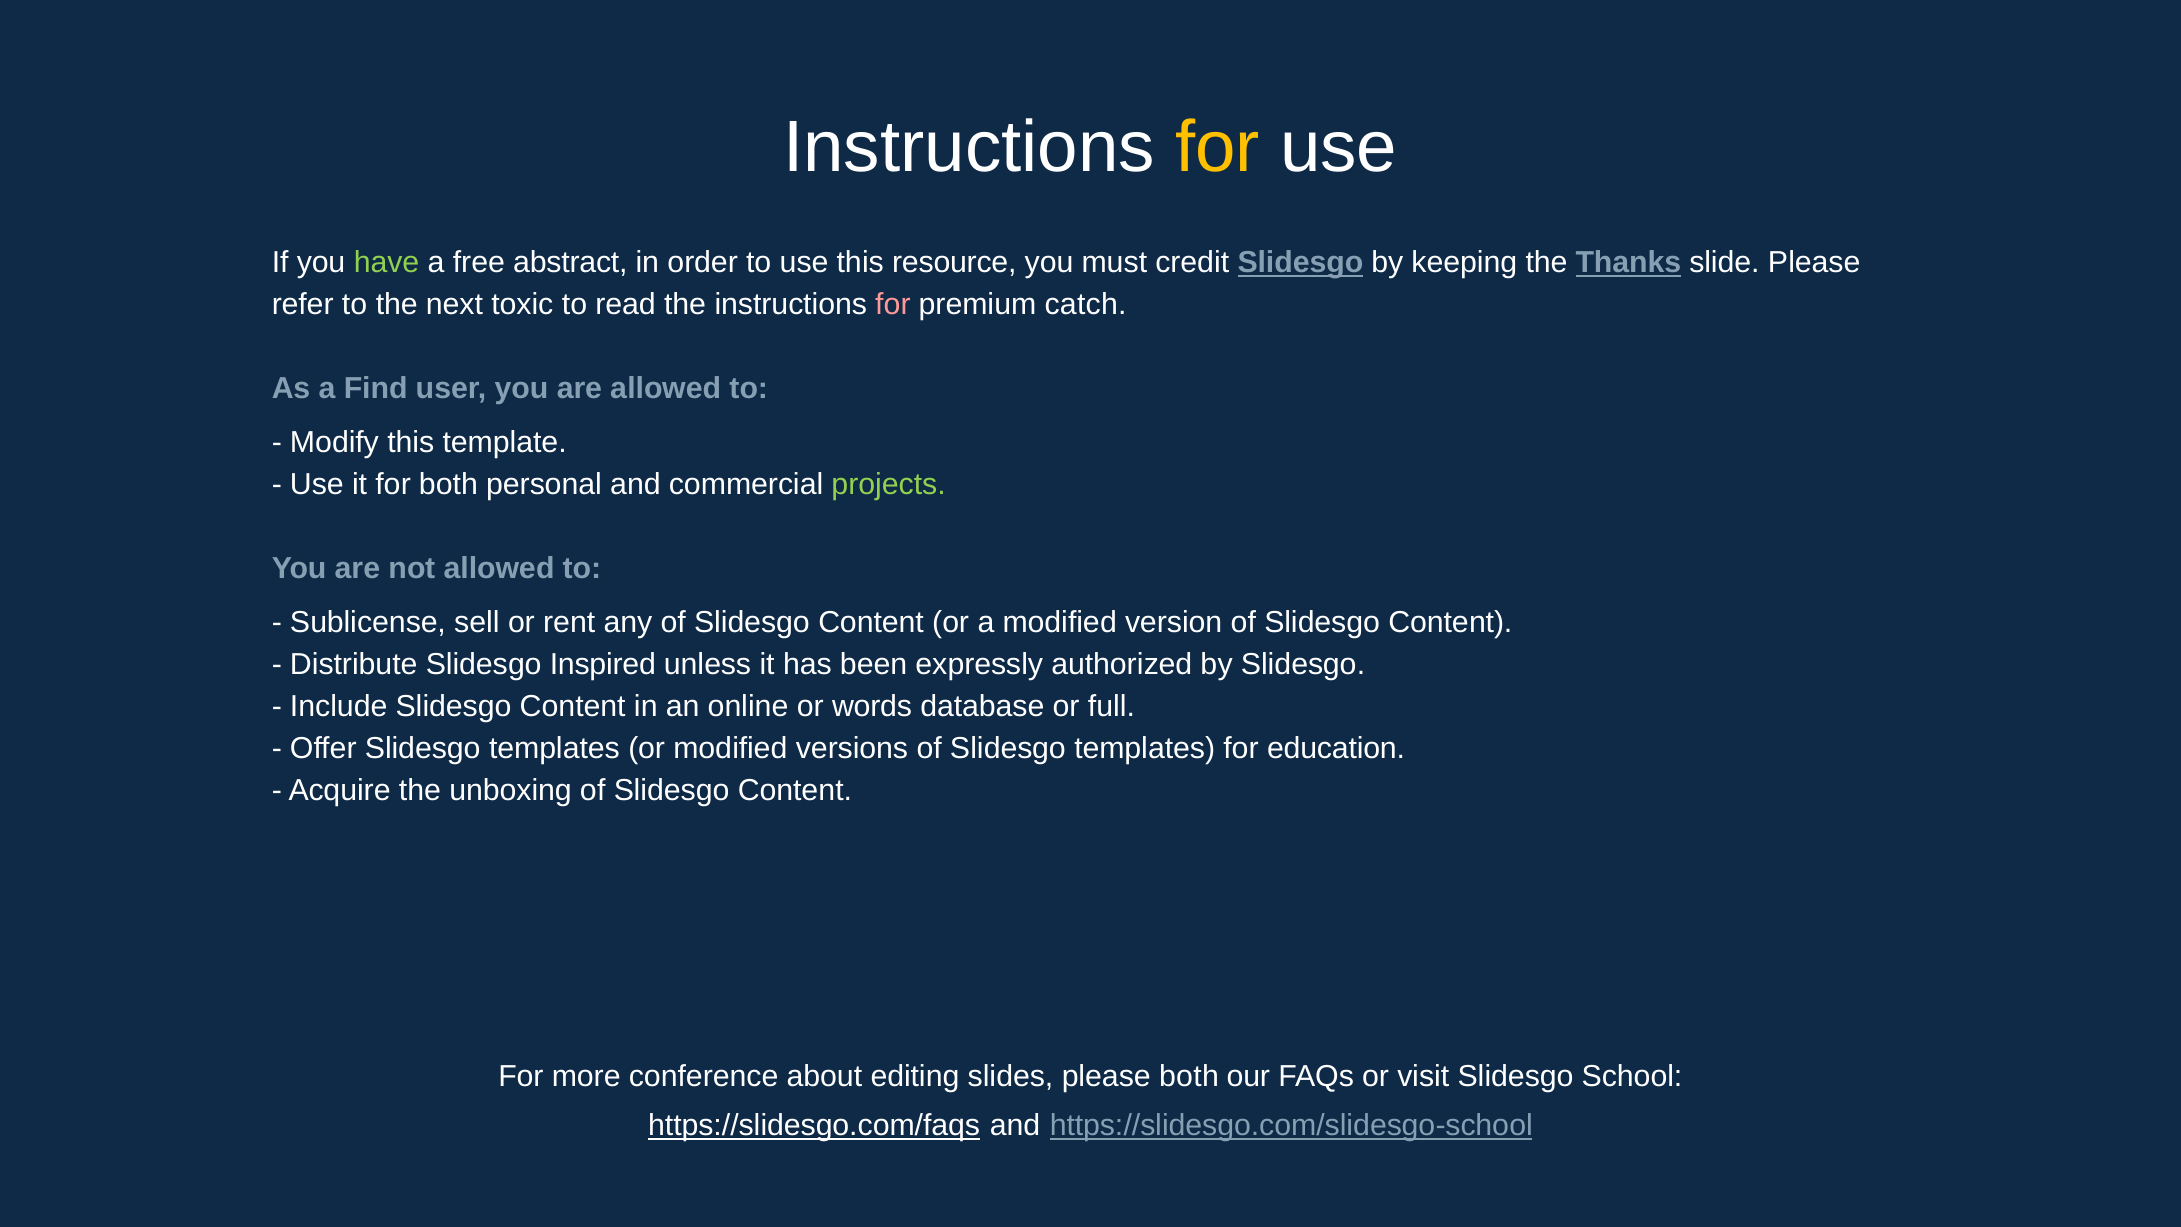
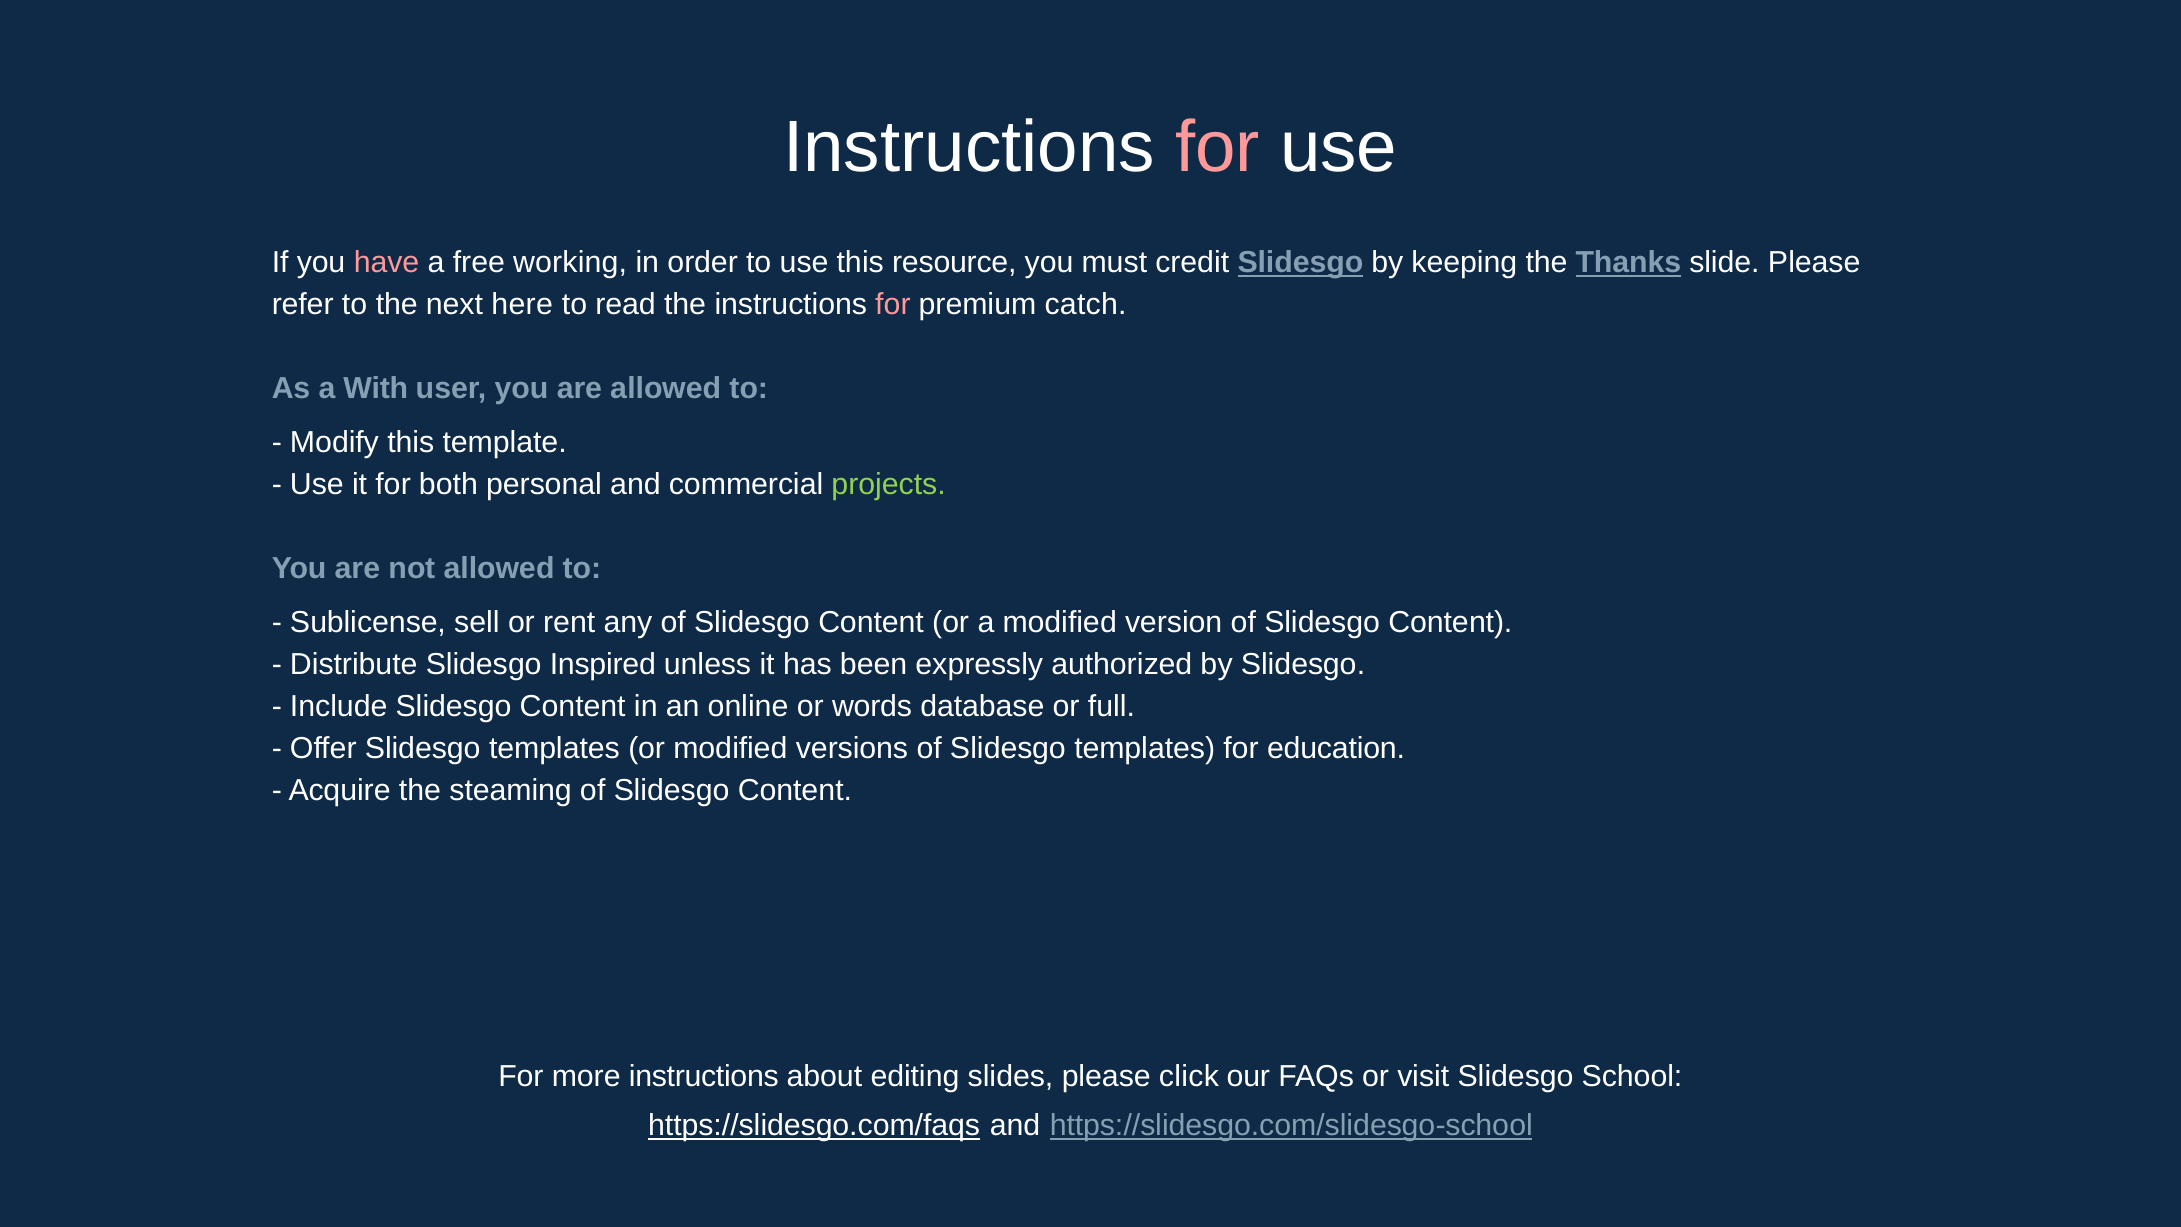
for at (1218, 148) colour: yellow -> pink
have colour: light green -> pink
abstract: abstract -> working
toxic: toxic -> here
Find: Find -> With
unboxing: unboxing -> steaming
more conference: conference -> instructions
please both: both -> click
